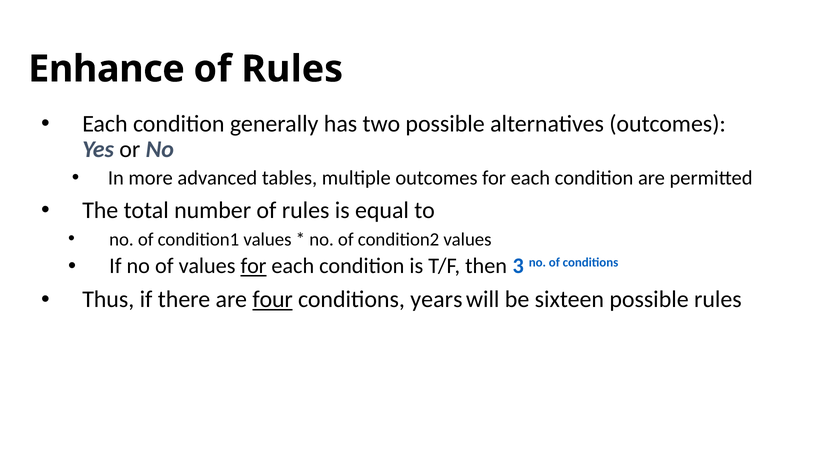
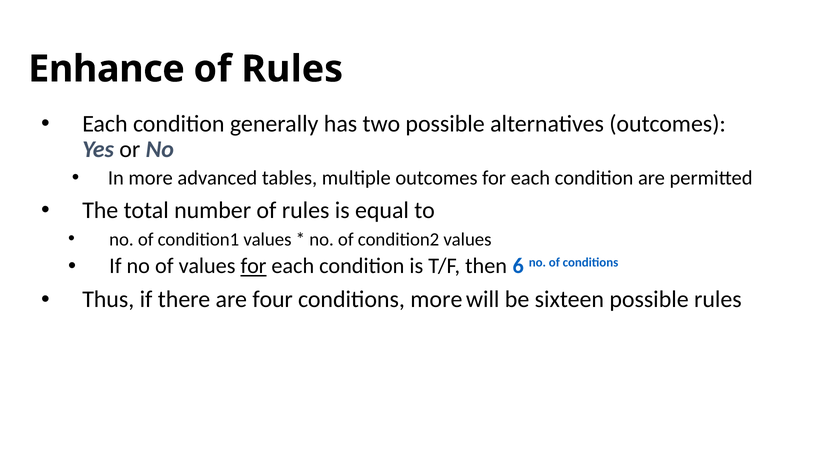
3: 3 -> 6
four underline: present -> none
conditions years: years -> more
